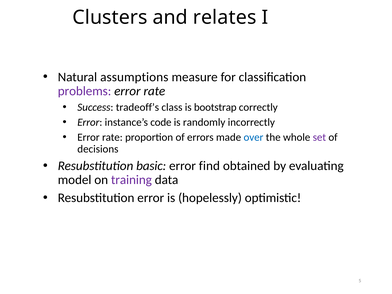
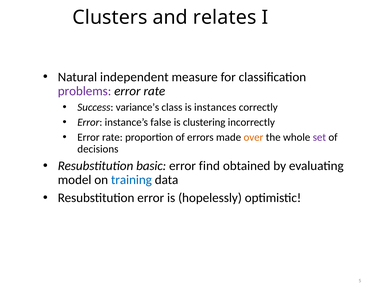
assumptions: assumptions -> independent
tradeoff’s: tradeoff’s -> variance’s
bootstrap: bootstrap -> instances
code: code -> false
randomly: randomly -> clustering
over colour: blue -> orange
training colour: purple -> blue
